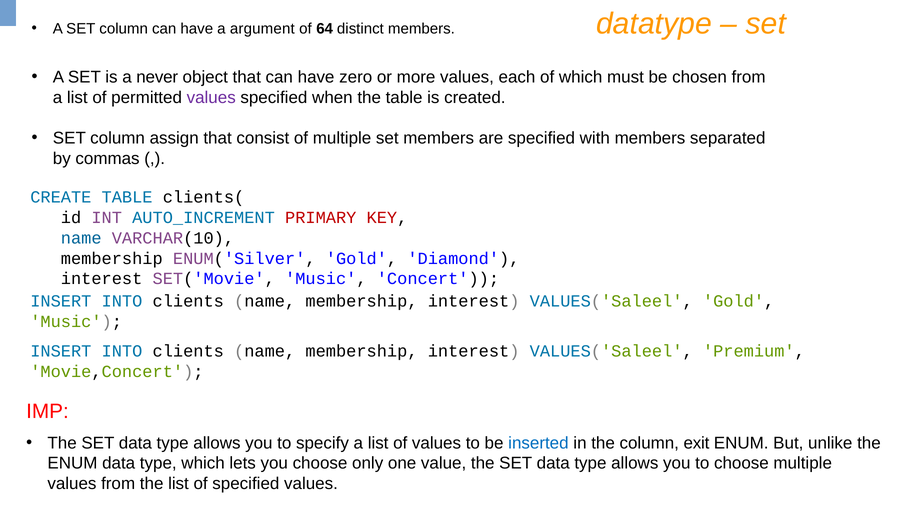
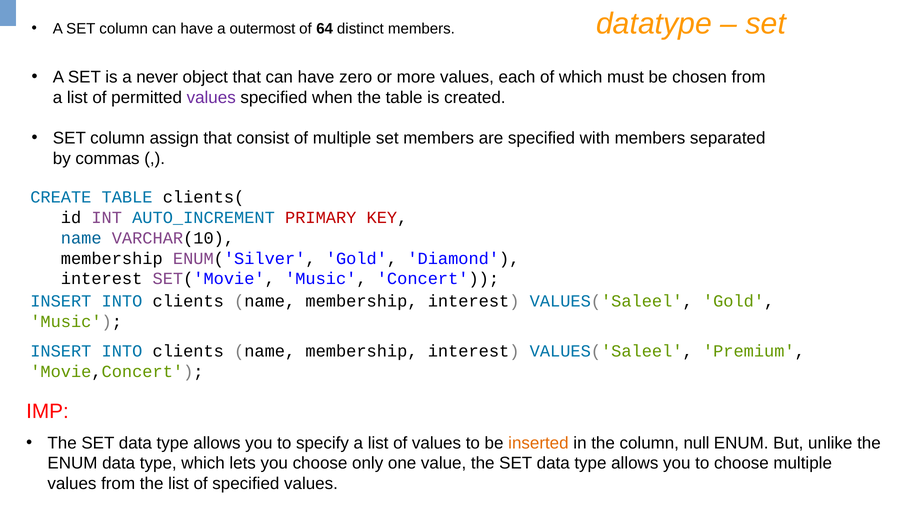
argument: argument -> outermost
inserted colour: blue -> orange
exit: exit -> null
